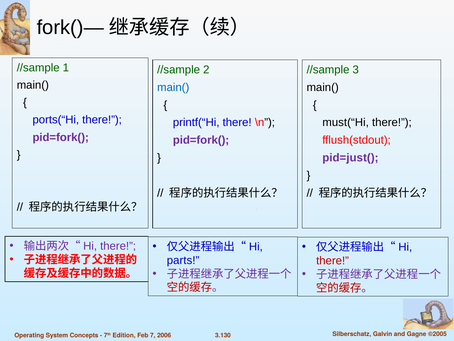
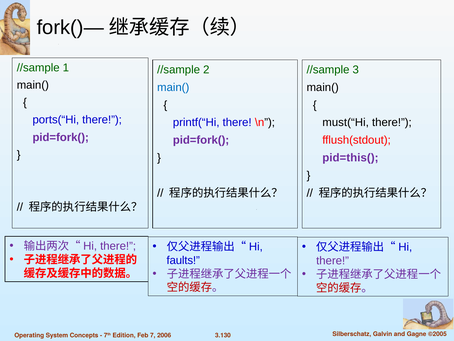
pid=just(: pid=just( -> pid=this(
parts: parts -> faults
there at (333, 260) colour: red -> purple
